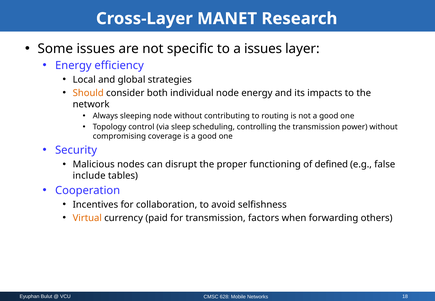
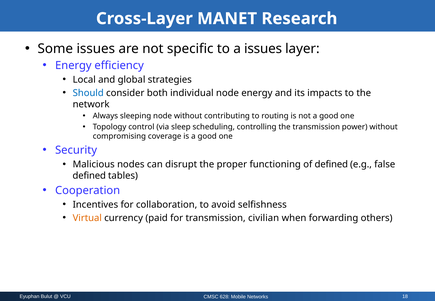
Should colour: orange -> blue
include at (89, 176): include -> defined
factors: factors -> civilian
